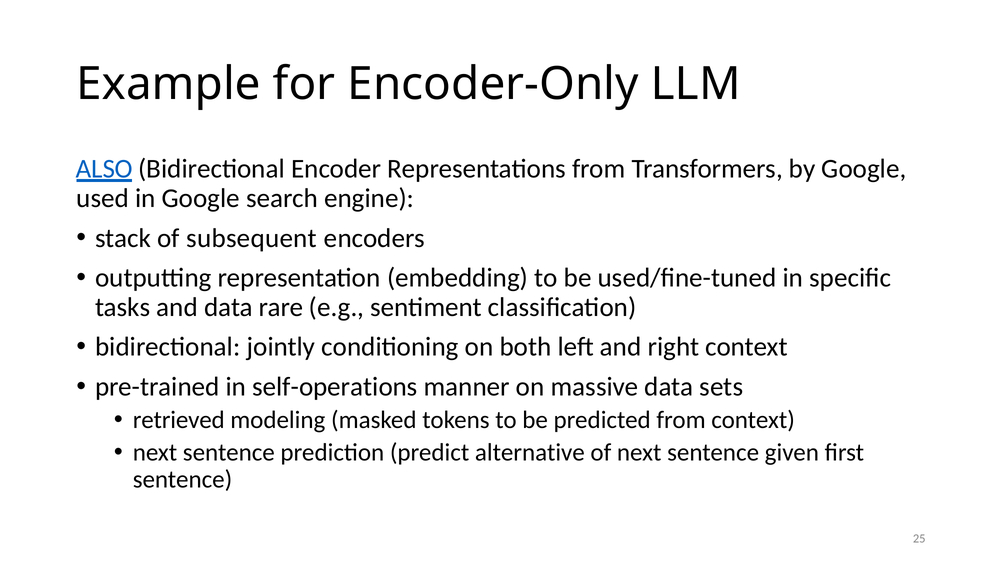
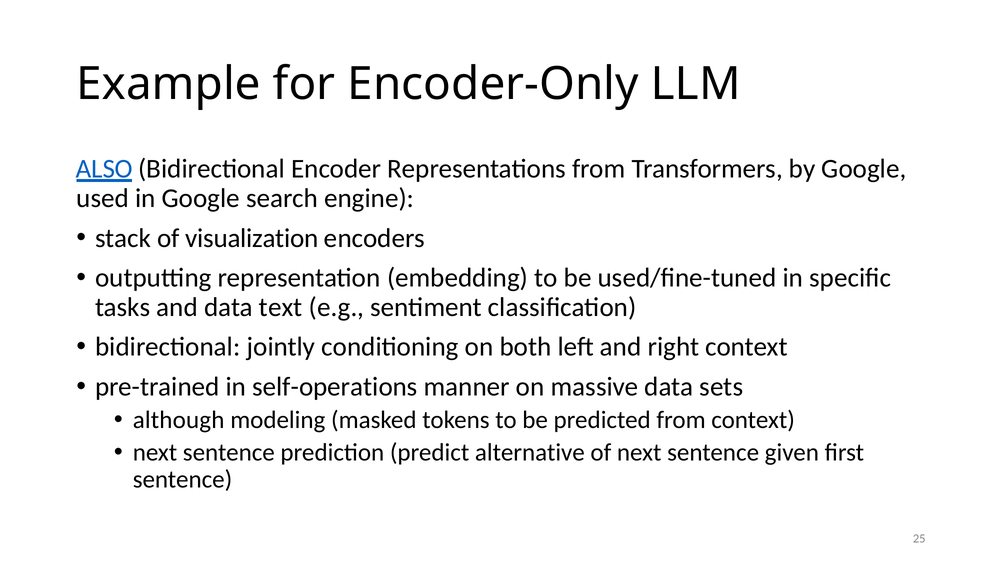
subsequent: subsequent -> visualization
rare: rare -> text
retrieved: retrieved -> although
